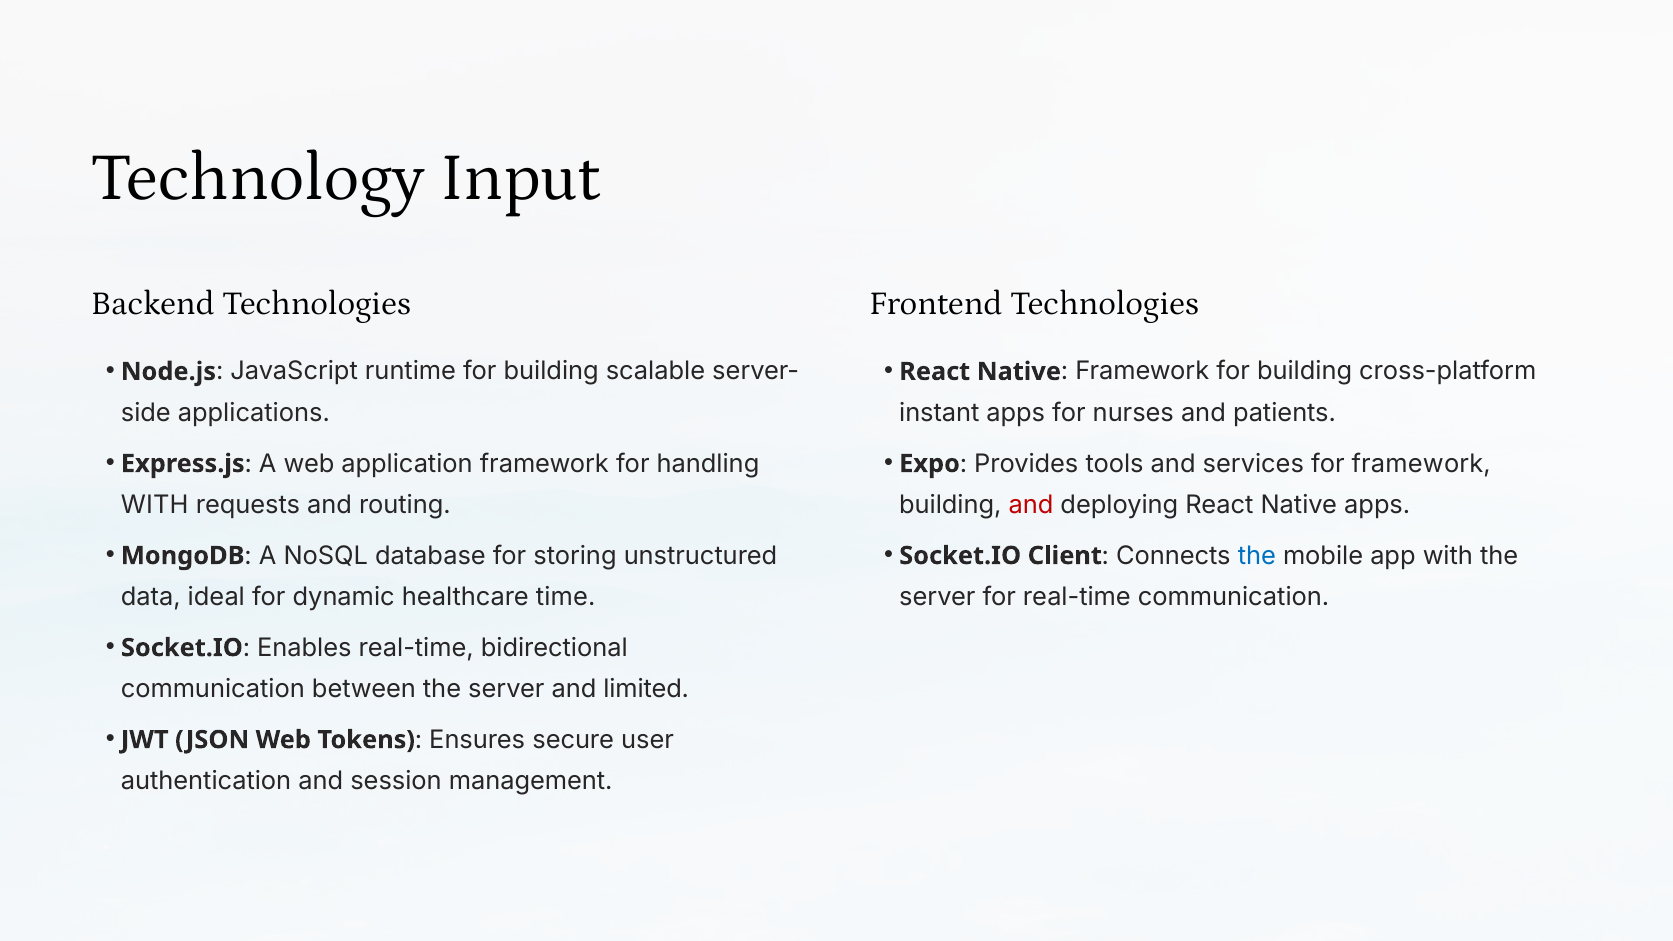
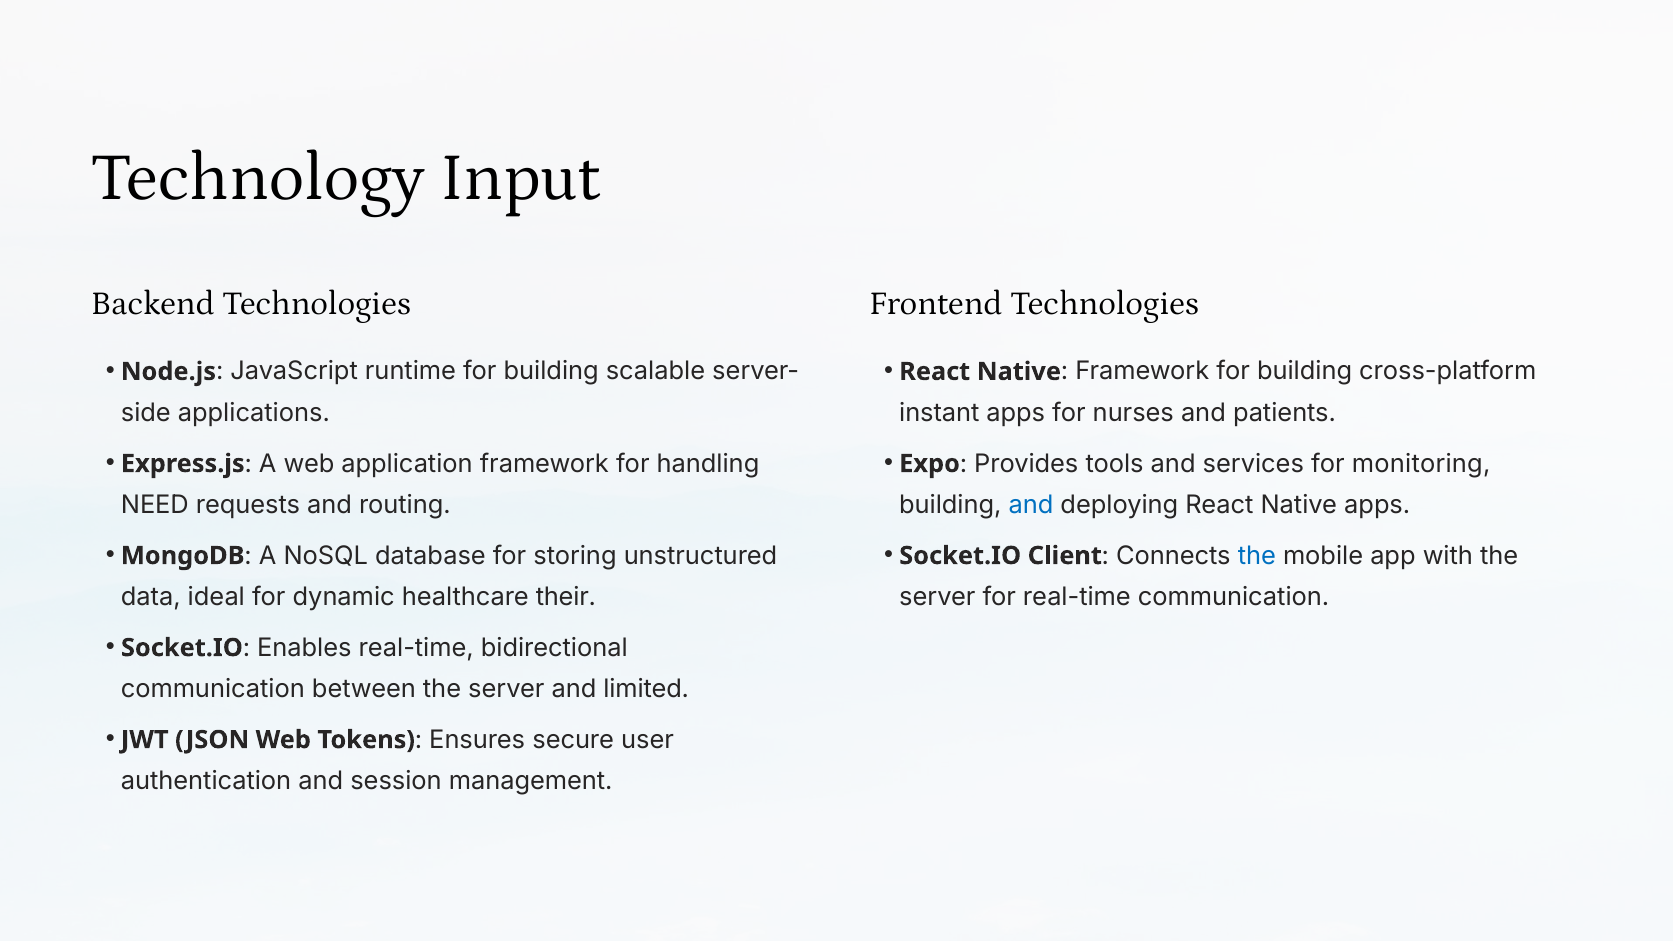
for framework: framework -> monitoring
WITH at (155, 505): WITH -> NEED
and at (1031, 505) colour: red -> blue
time: time -> their
